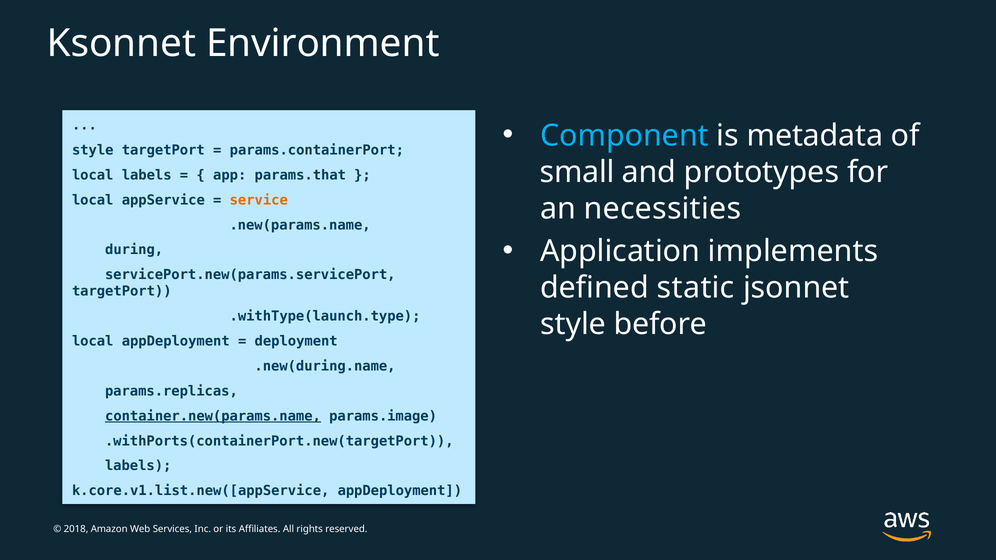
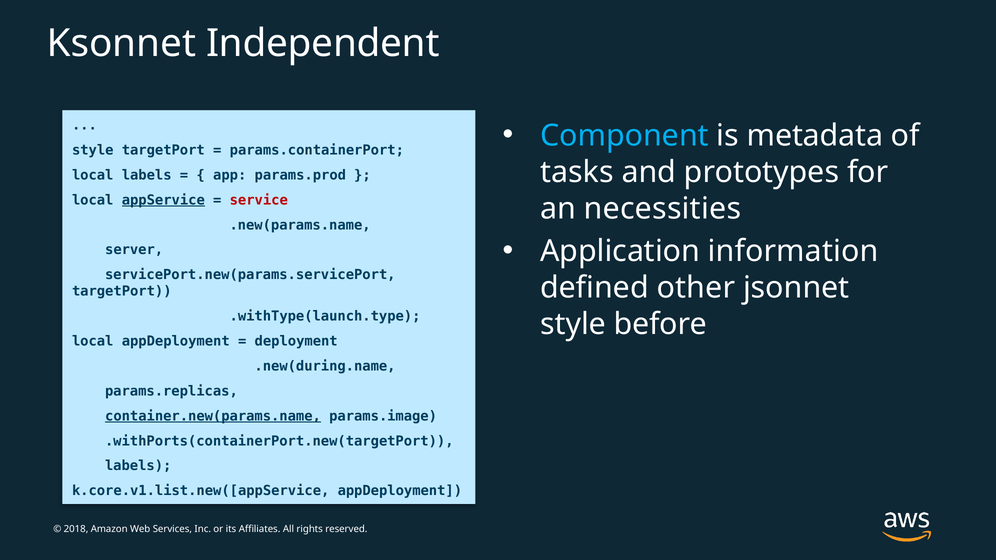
Environment: Environment -> Independent
small: small -> tasks
params.that: params.that -> params.prod
appService underline: none -> present
service colour: orange -> red
implements: implements -> information
during: during -> server
static: static -> other
